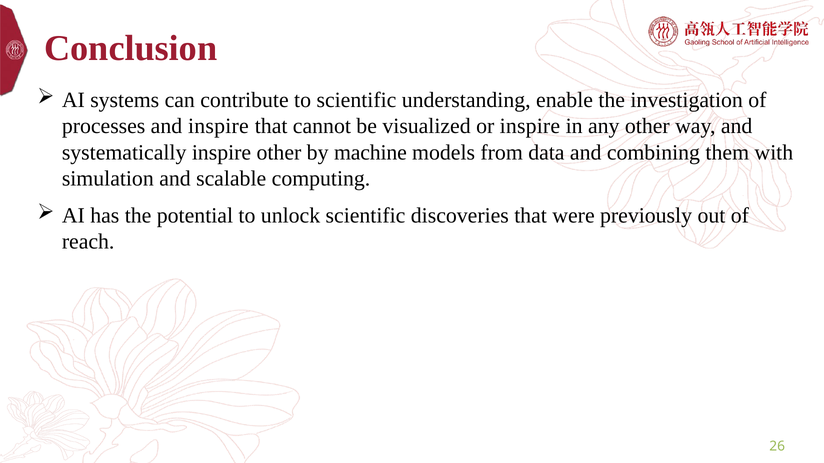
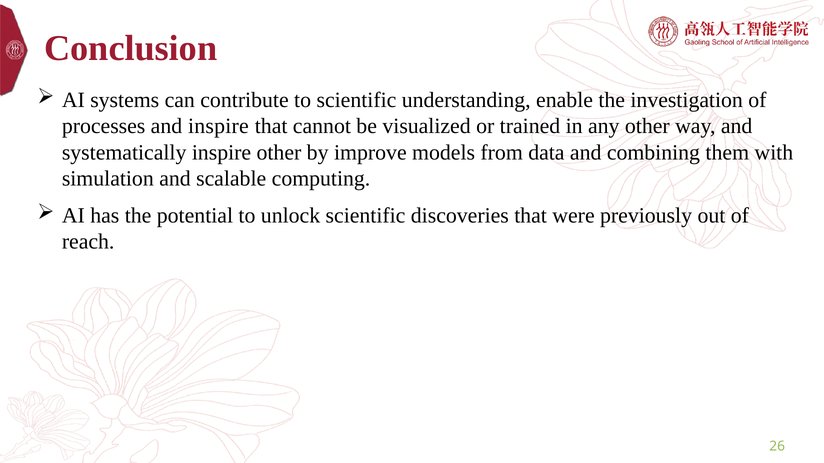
or inspire: inspire -> trained
machine: machine -> improve
